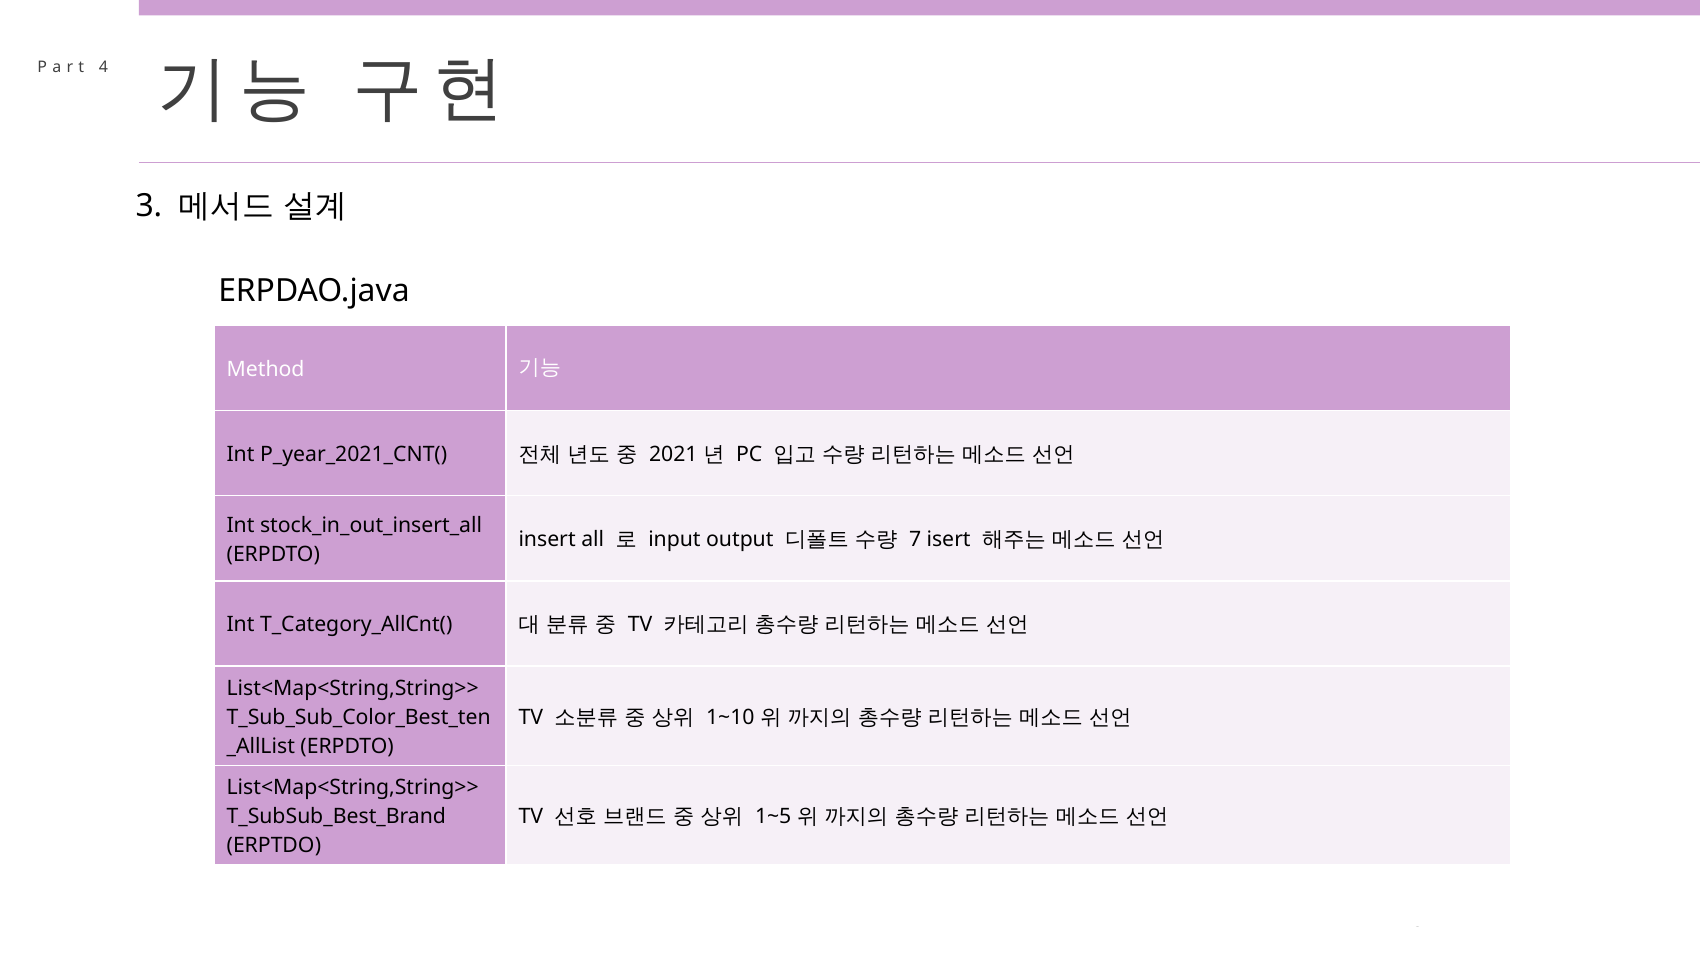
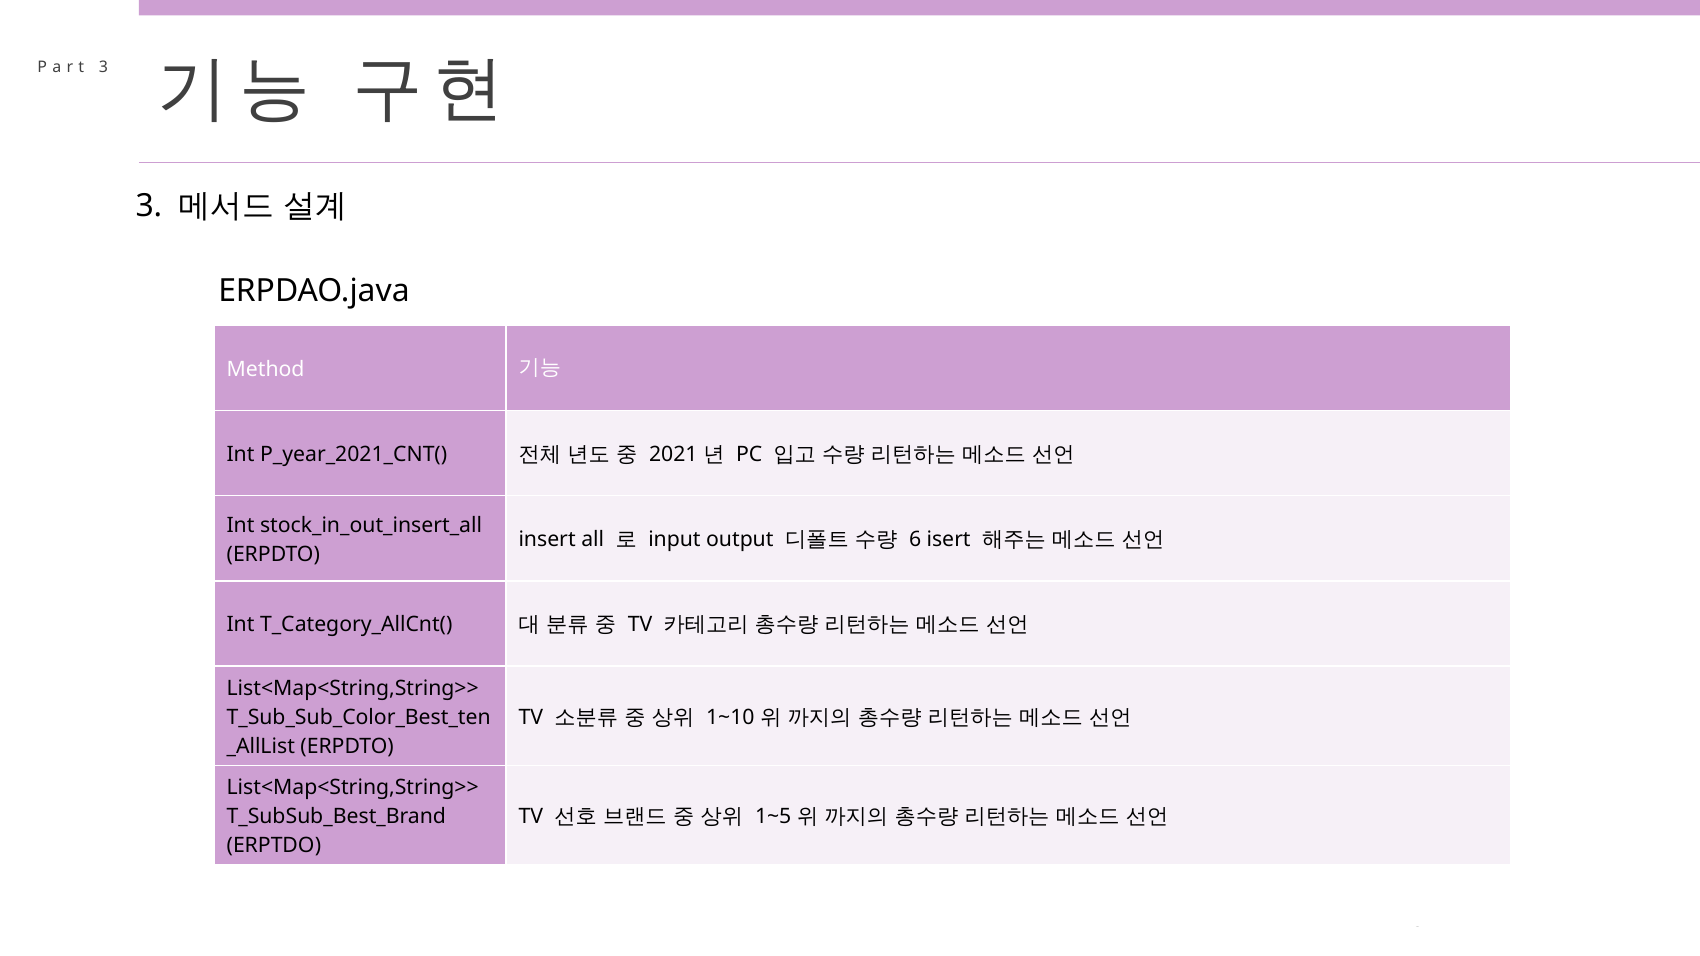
4 at (103, 67): 4 -> 3
7: 7 -> 6
